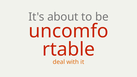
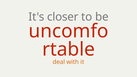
about: about -> closer
